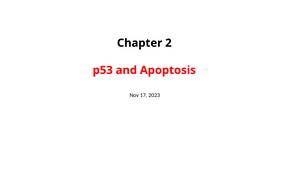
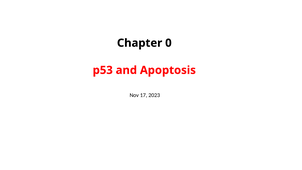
2: 2 -> 0
